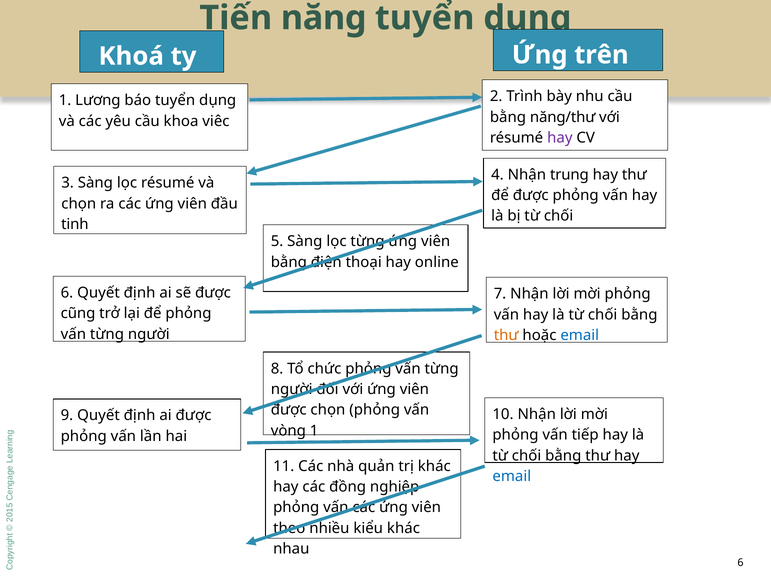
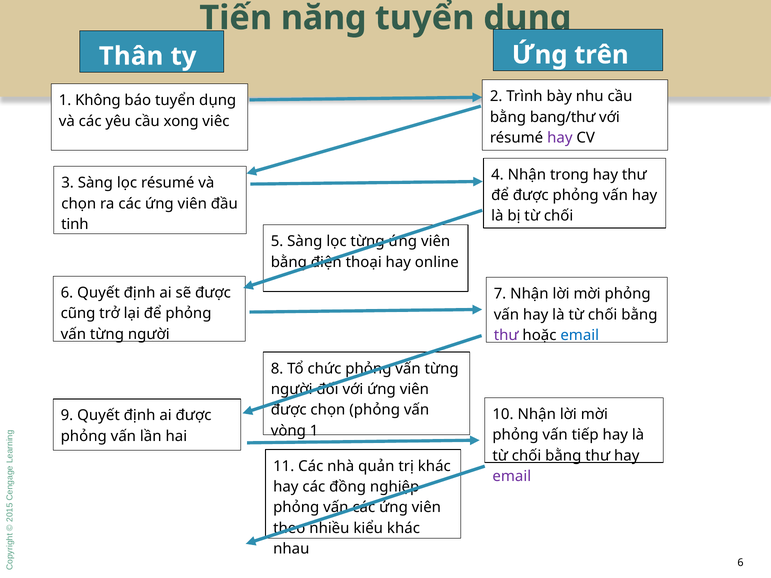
Khoá: Khoá -> Thân
Lương: Lương -> Không
năng/thư: năng/thư -> bang/thư
khoa: khoa -> xong
trung: trung -> trong
thư at (506, 336) colour: orange -> purple
email at (512, 476) colour: blue -> purple
